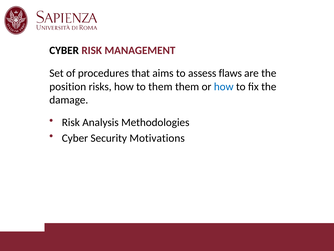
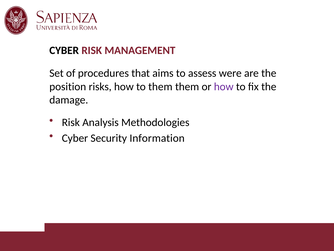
flaws: flaws -> were
how at (224, 87) colour: blue -> purple
Motivations: Motivations -> Information
